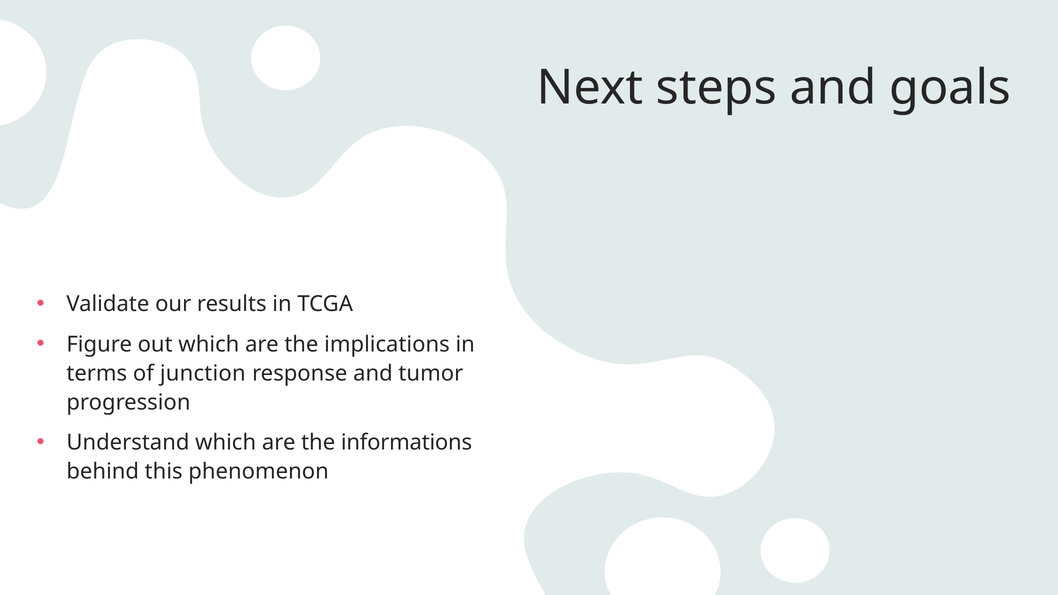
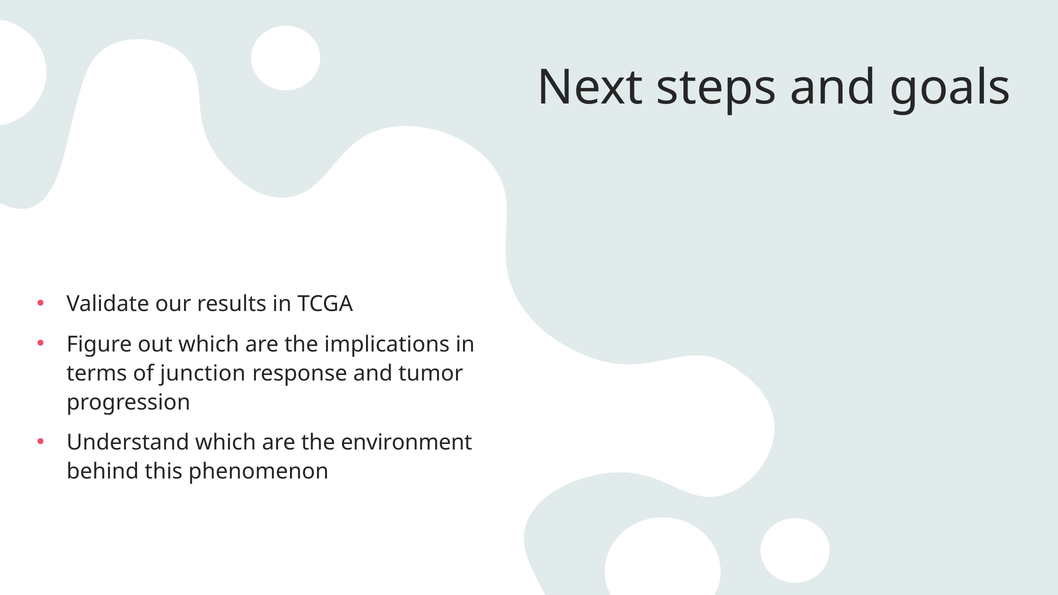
informations: informations -> environment
